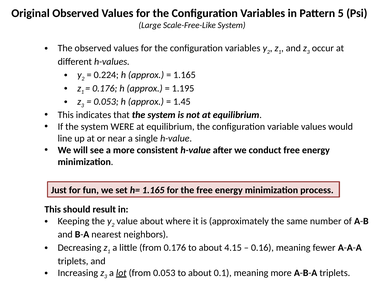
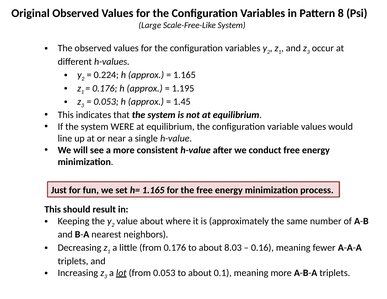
5: 5 -> 8
4.15: 4.15 -> 8.03
